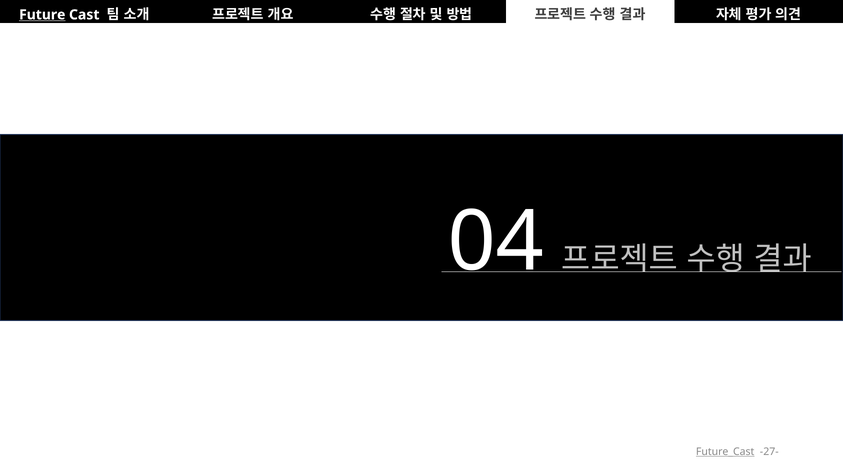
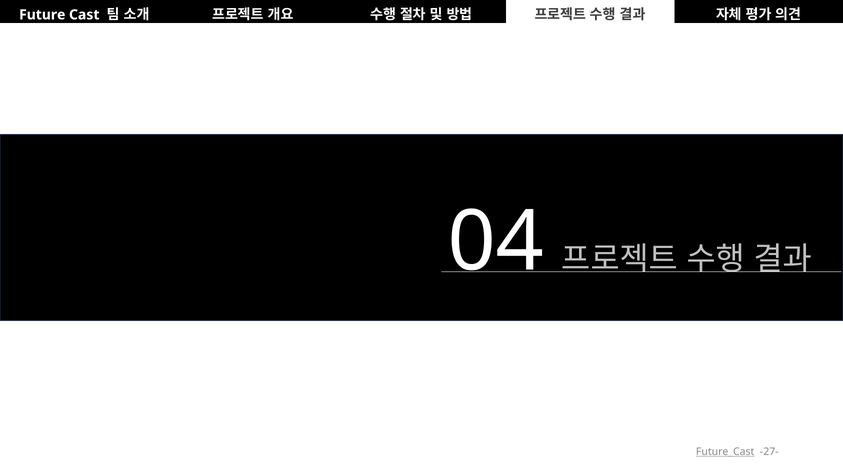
Future underline: present -> none
